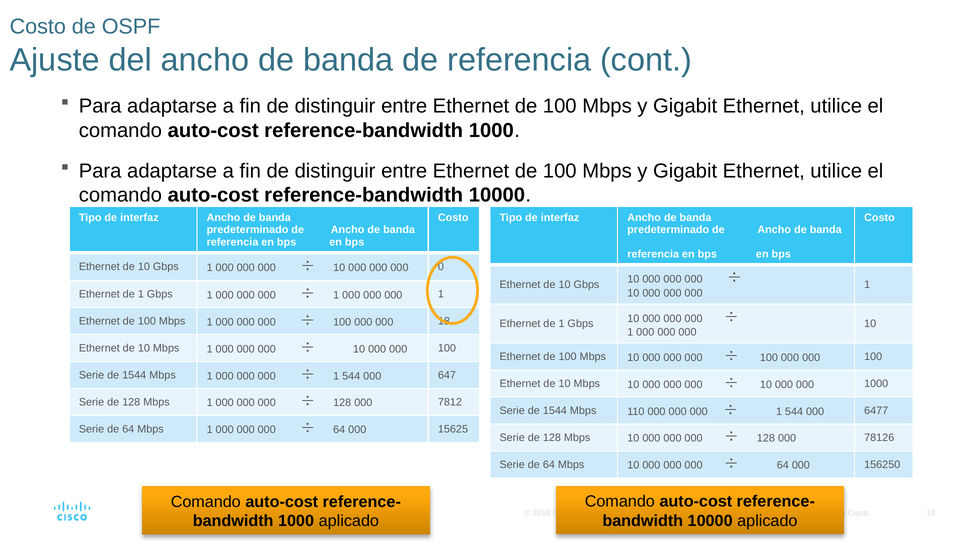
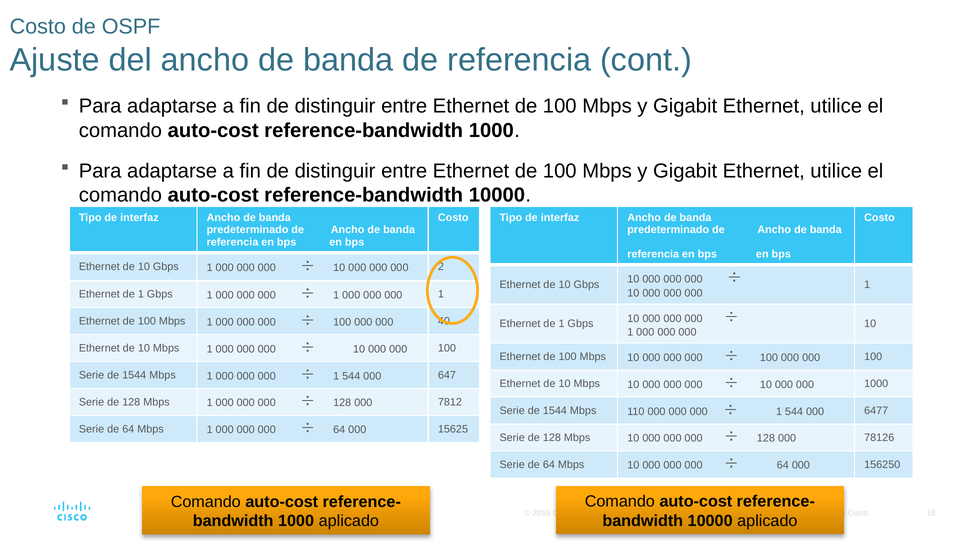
0: 0 -> 2
000 18: 18 -> 40
